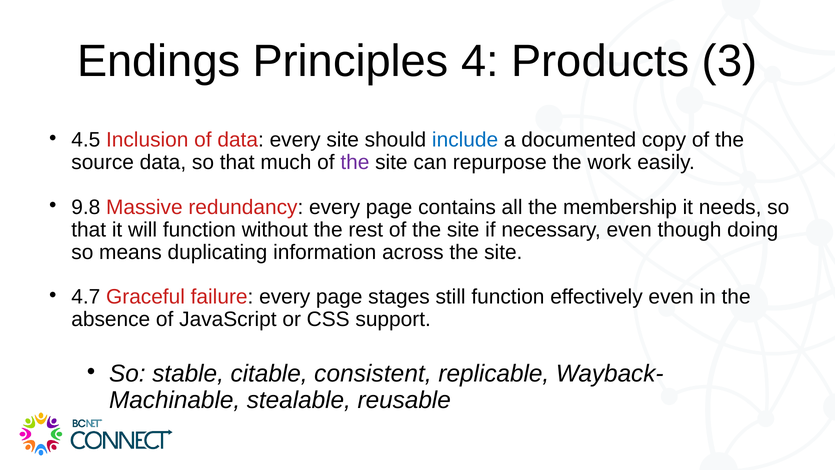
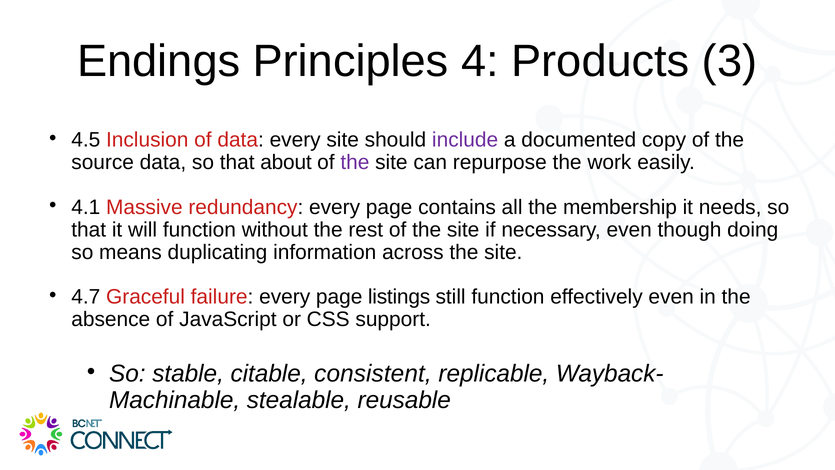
include colour: blue -> purple
much: much -> about
9.8: 9.8 -> 4.1
stages: stages -> listings
